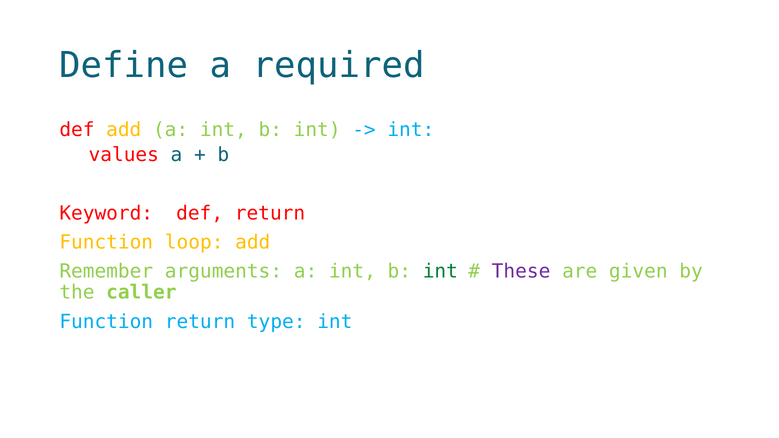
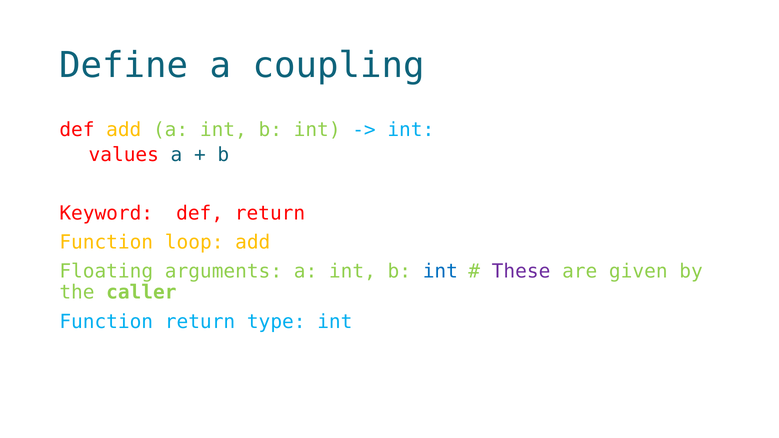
required: required -> coupling
Remember: Remember -> Floating
int at (440, 272) colour: green -> blue
